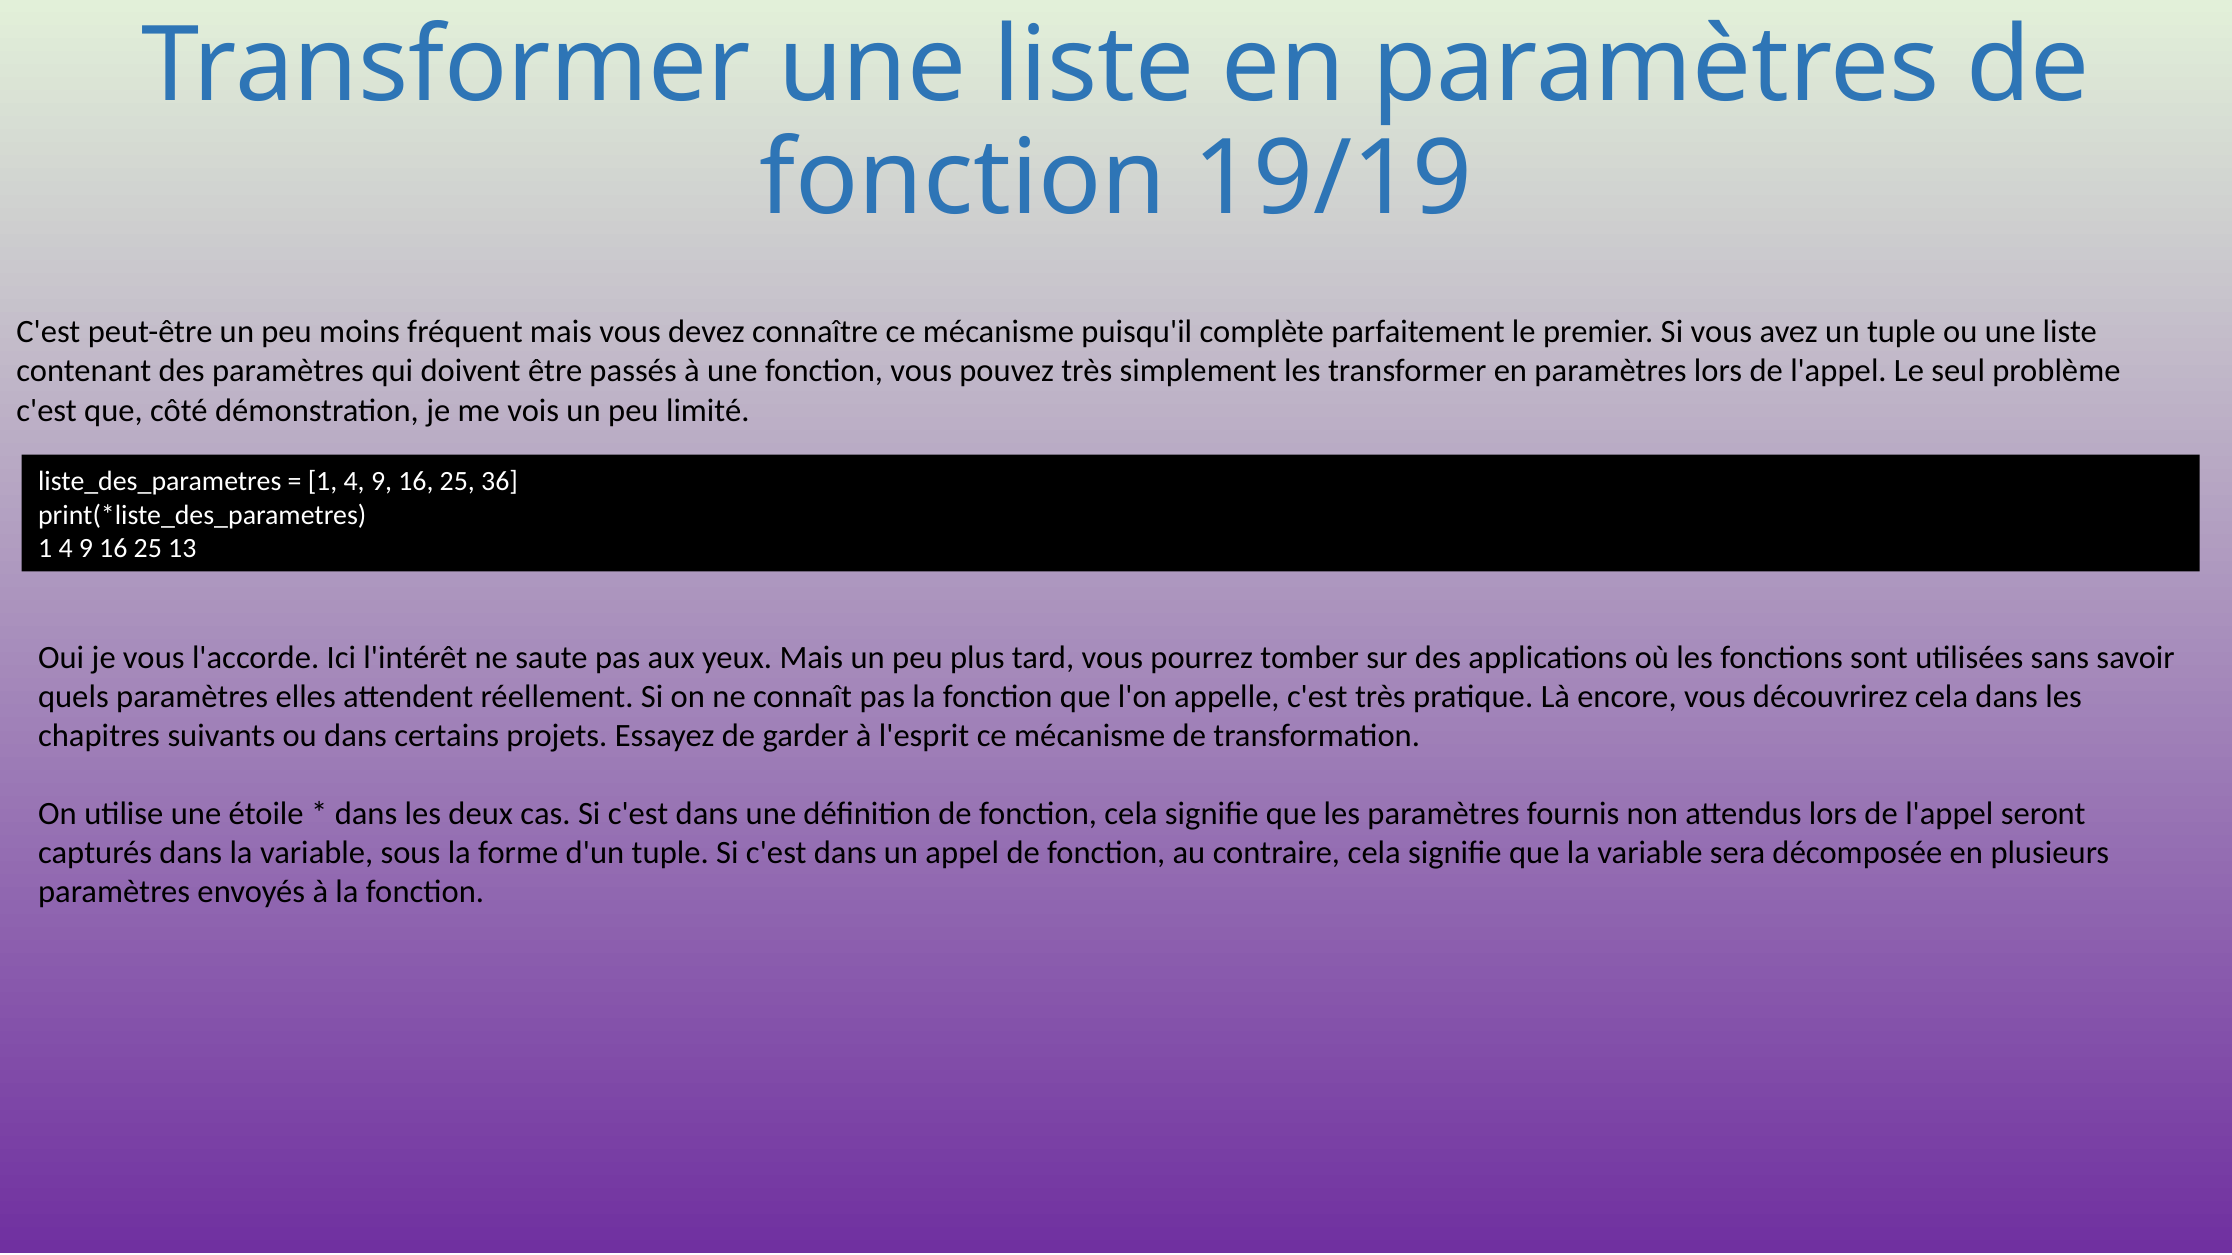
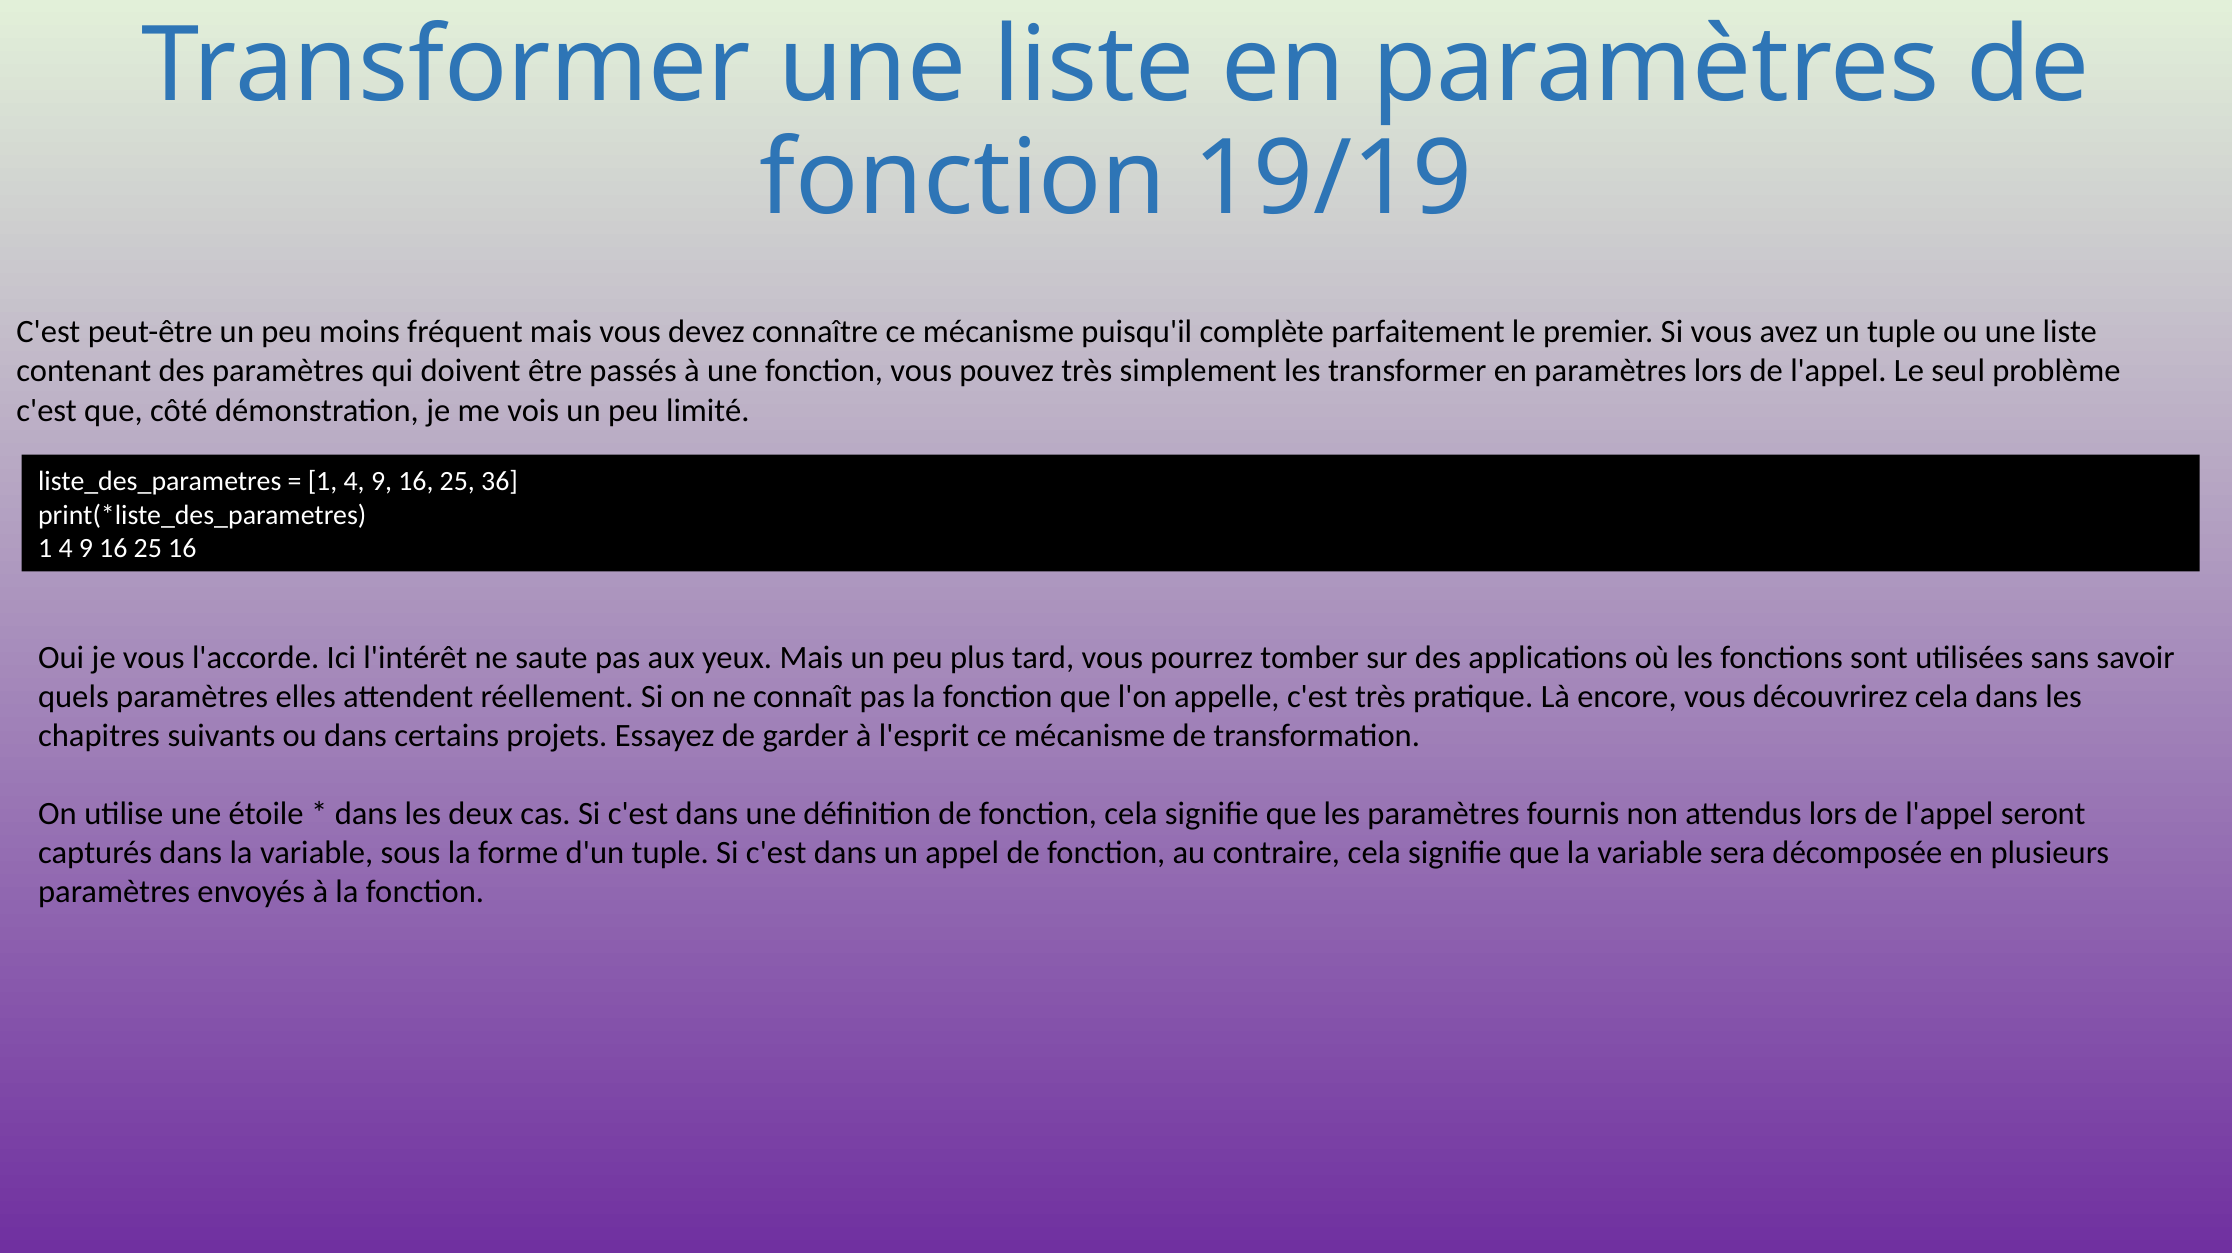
25 13: 13 -> 16
